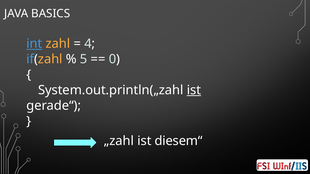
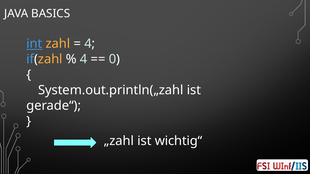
5 at (84, 59): 5 -> 4
ist at (194, 90) underline: present -> none
diesem“: diesem“ -> wichtig“
